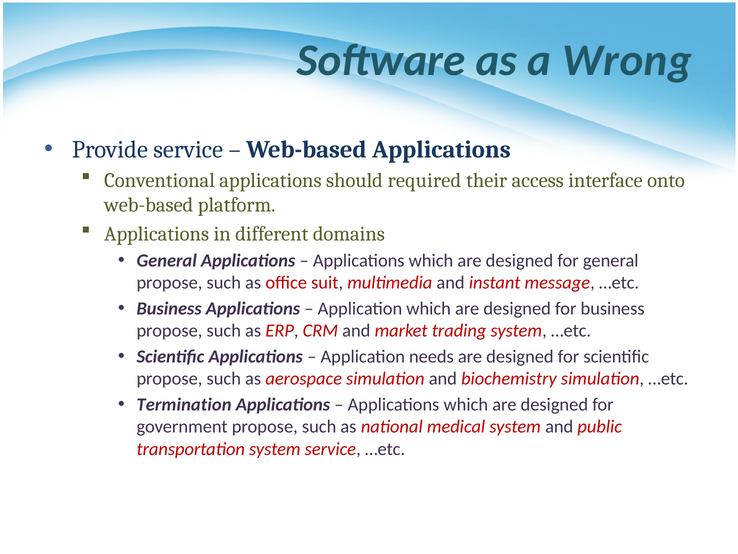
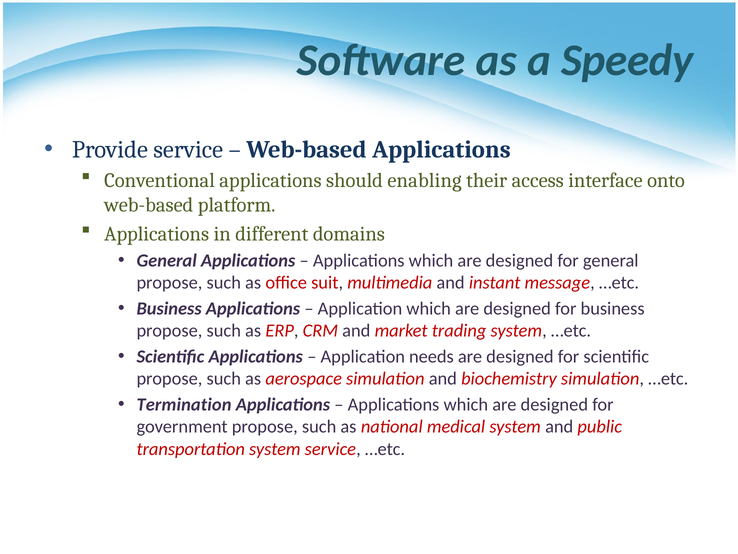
Wrong: Wrong -> Speedy
required: required -> enabling
